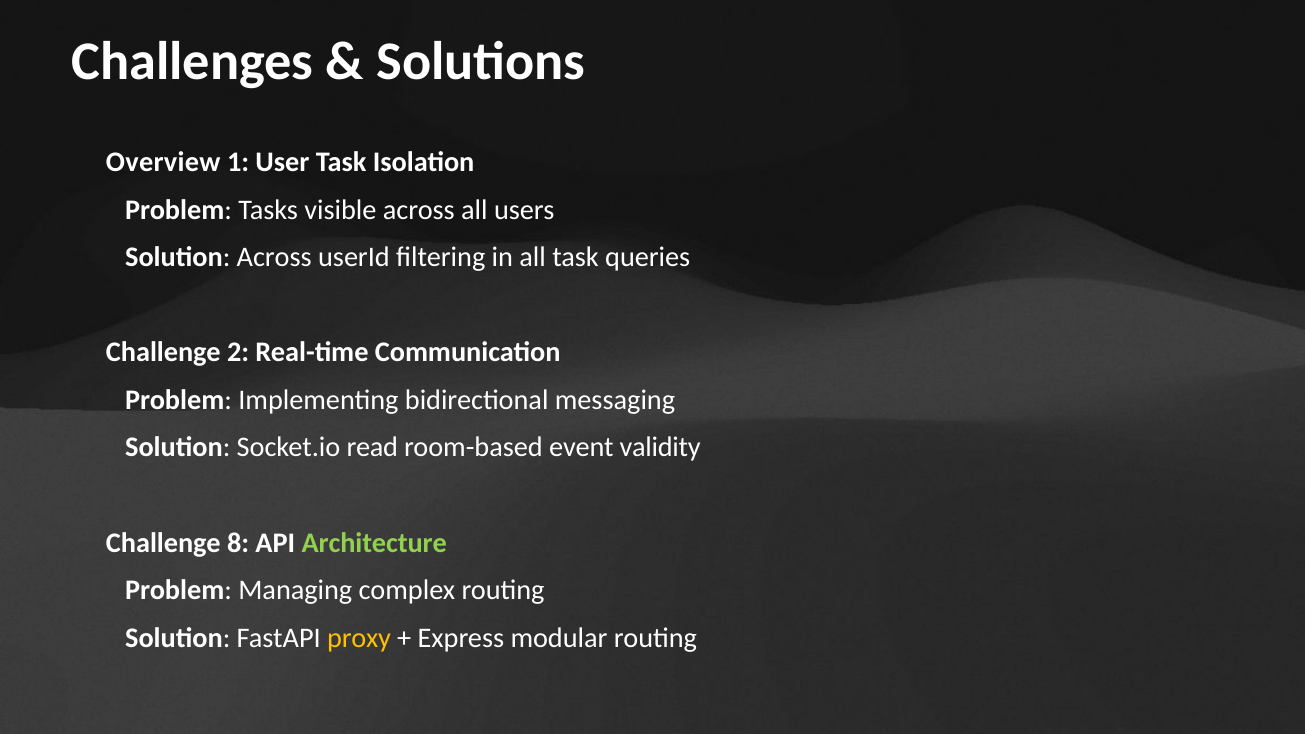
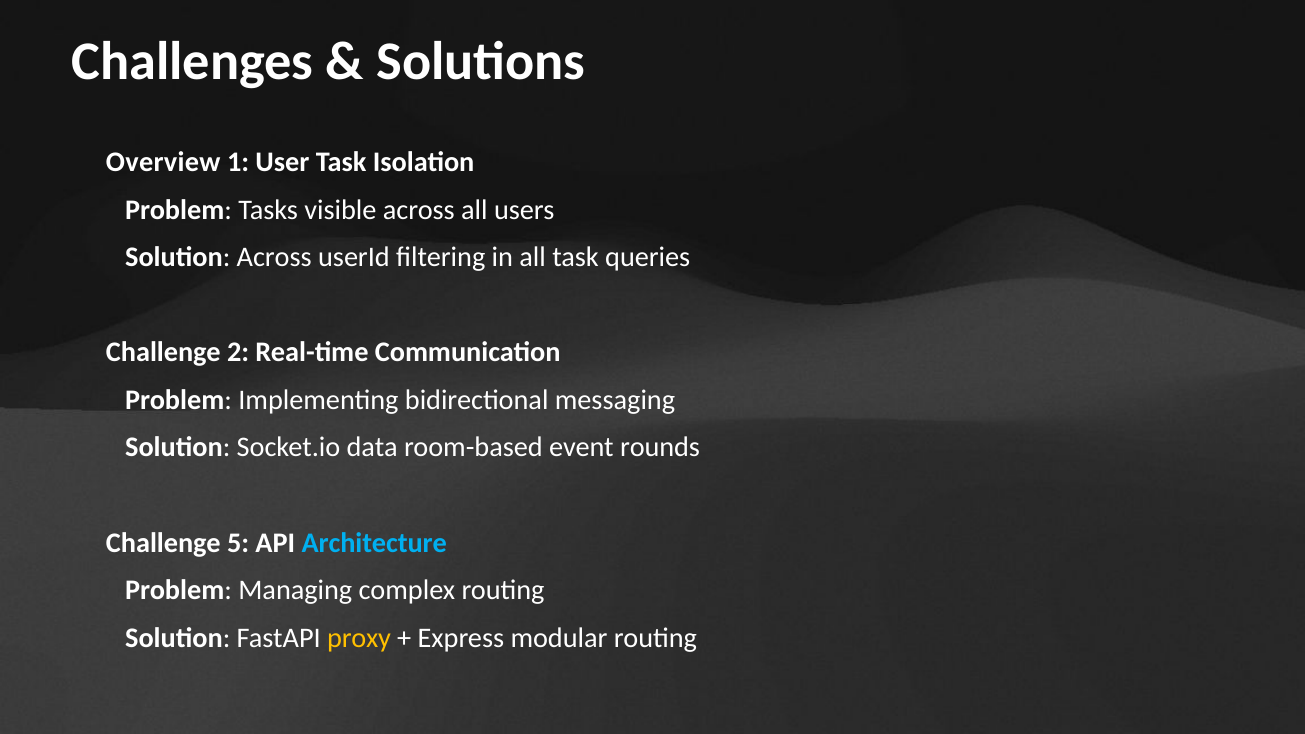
read: read -> data
validity: validity -> rounds
8: 8 -> 5
Architecture colour: light green -> light blue
